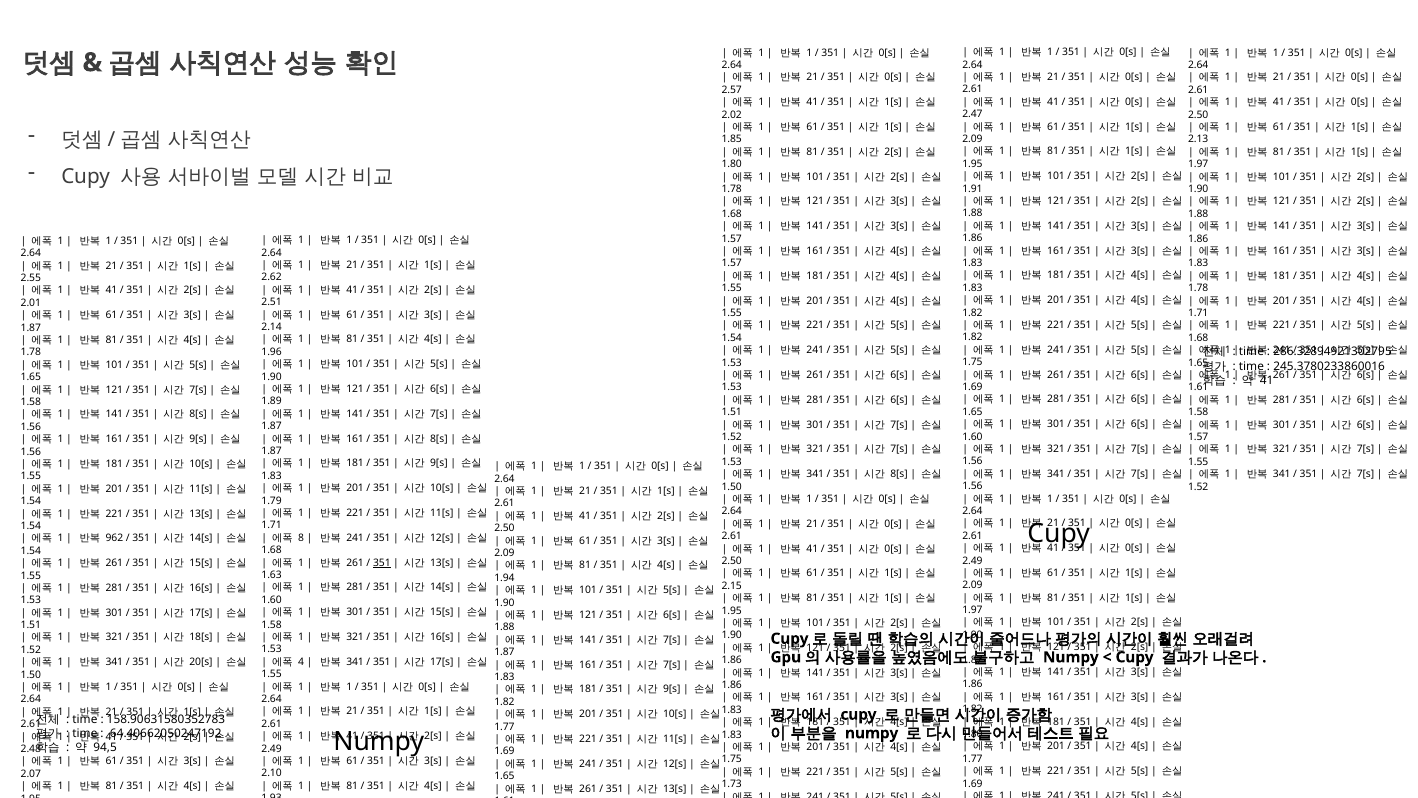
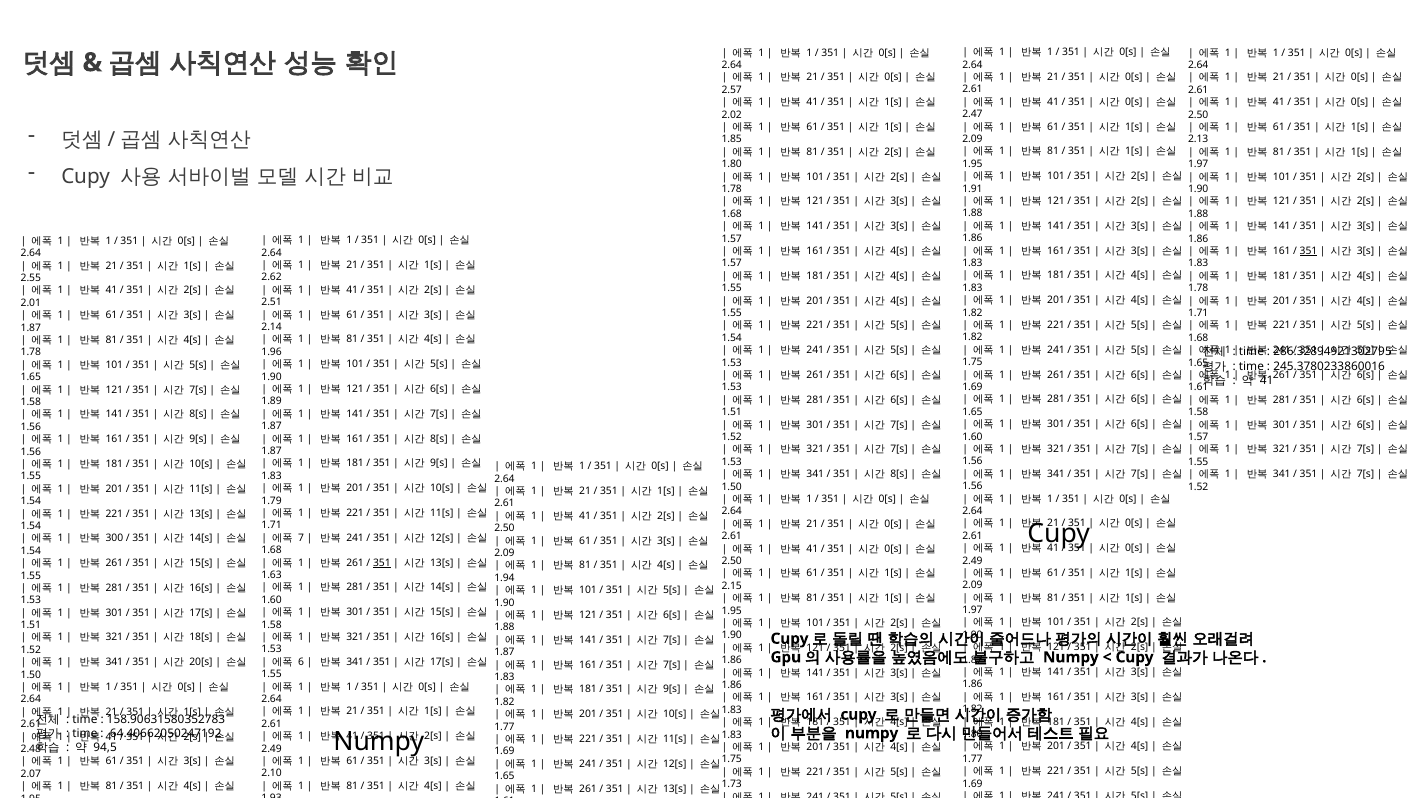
351 at (1309, 251) underline: none -> present
8: 8 -> 7
962: 962 -> 300
4: 4 -> 6
